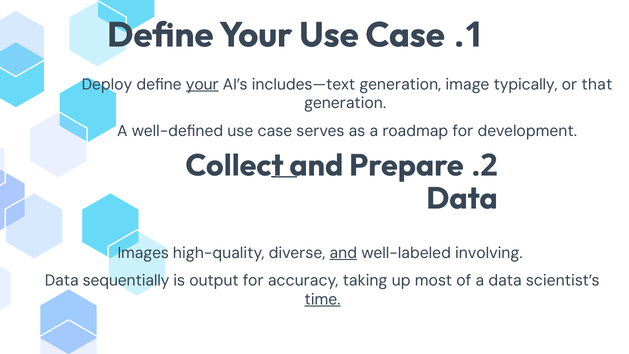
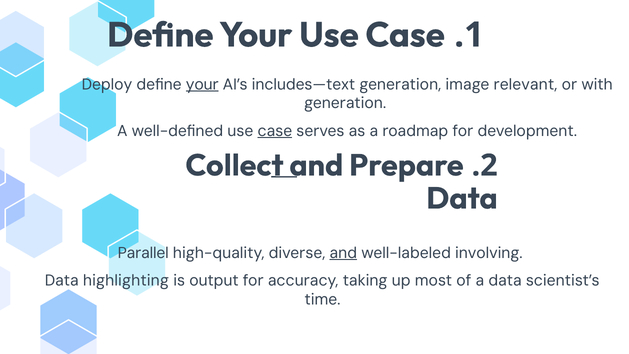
typically: typically -> relevant
that: that -> with
case at (275, 131) underline: none -> present
Images: Images -> Parallel
sequentially: sequentially -> highlighting
time underline: present -> none
